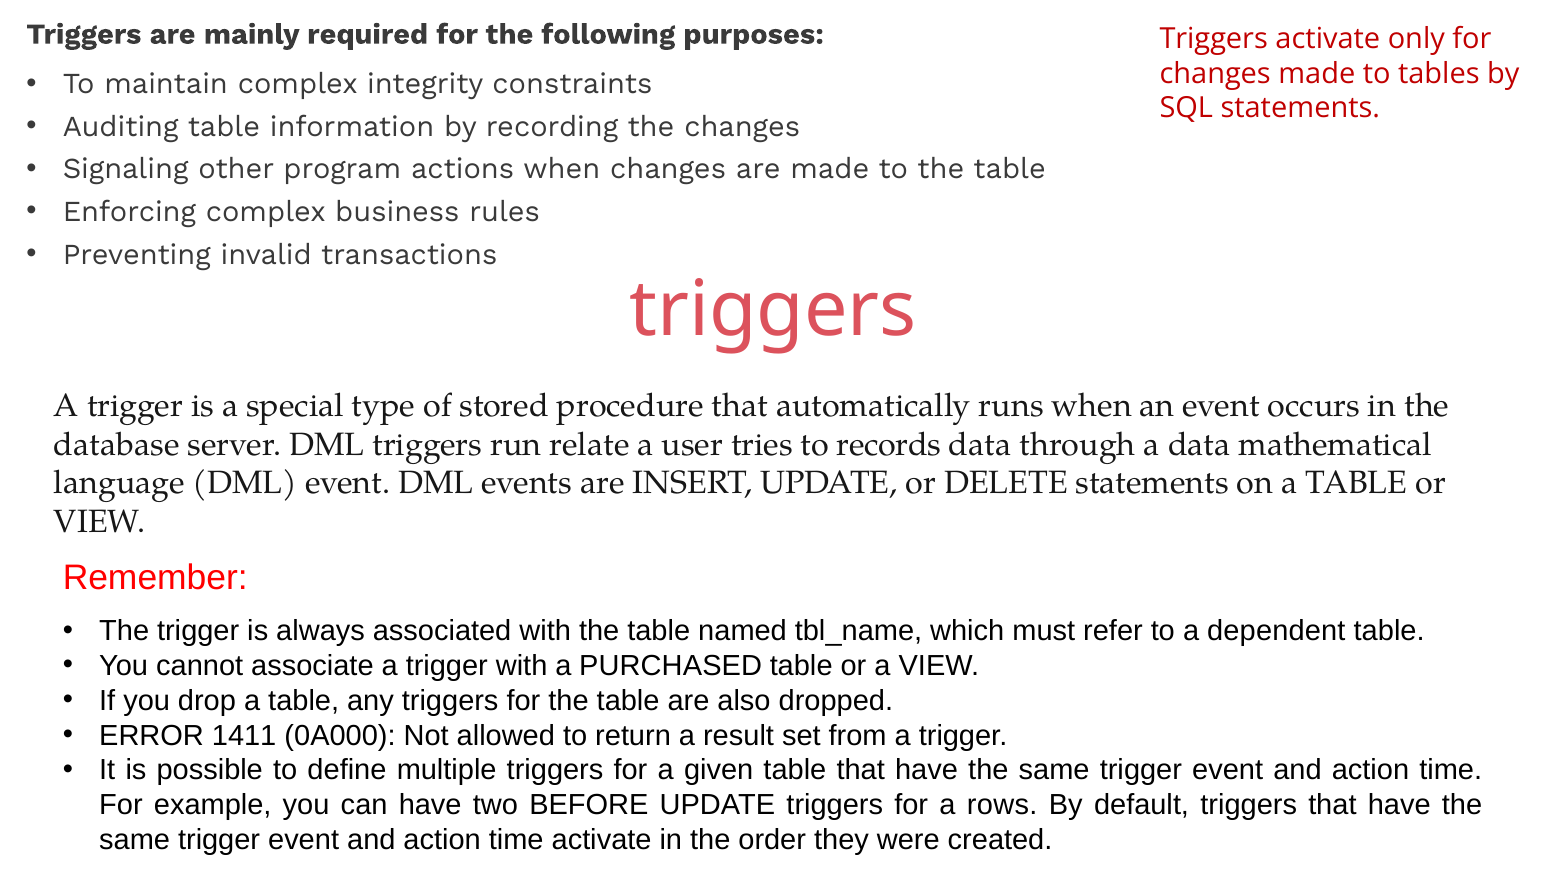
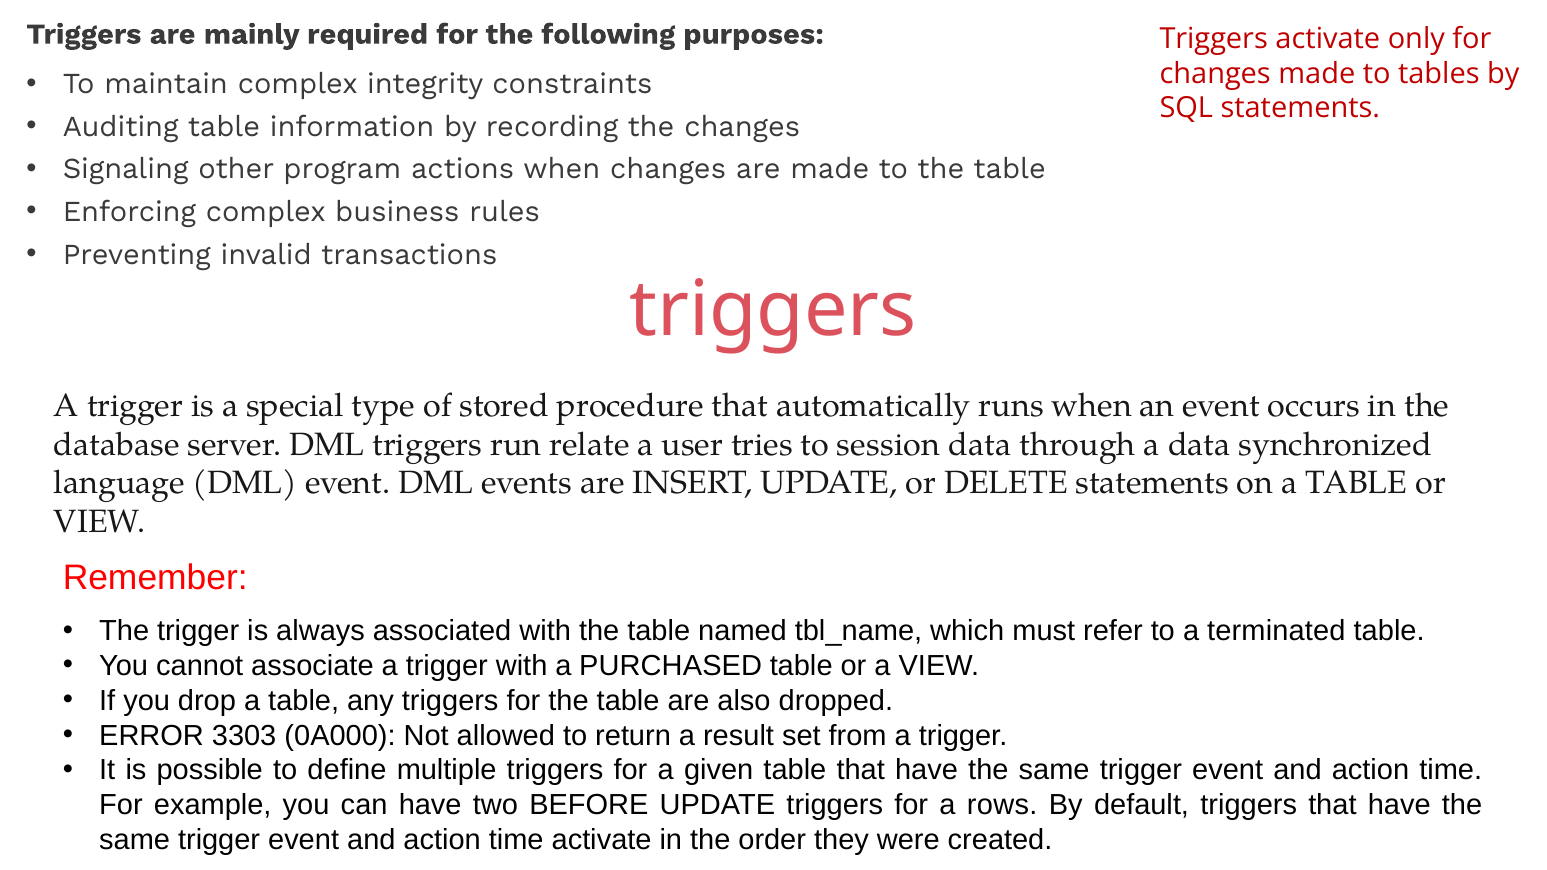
records: records -> session
mathematical: mathematical -> synchronized
dependent: dependent -> terminated
1411: 1411 -> 3303
